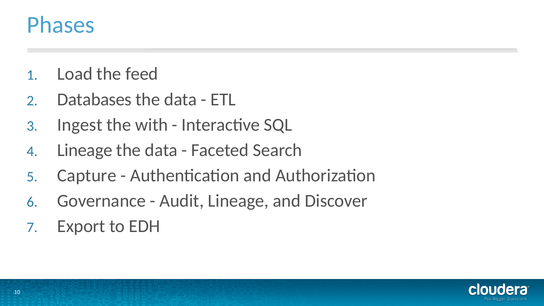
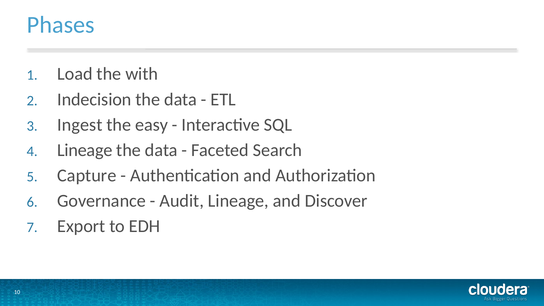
feed: feed -> with
Databases: Databases -> Indecision
with: with -> easy
